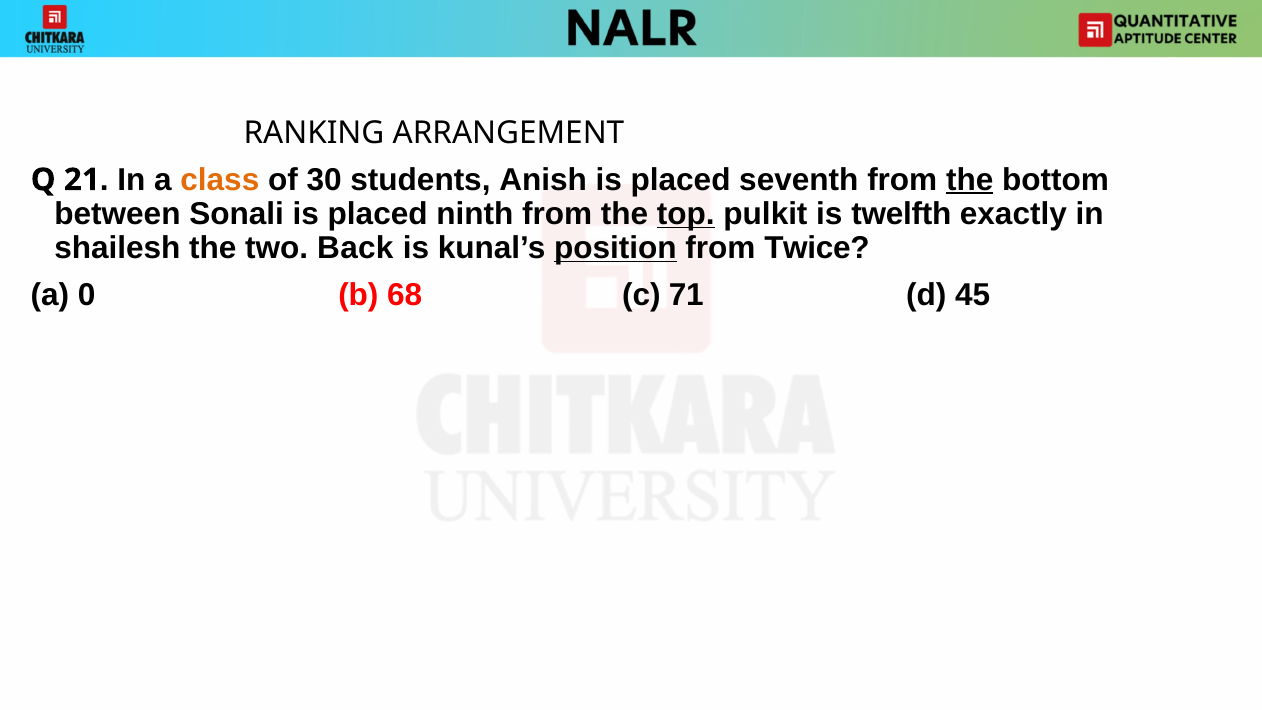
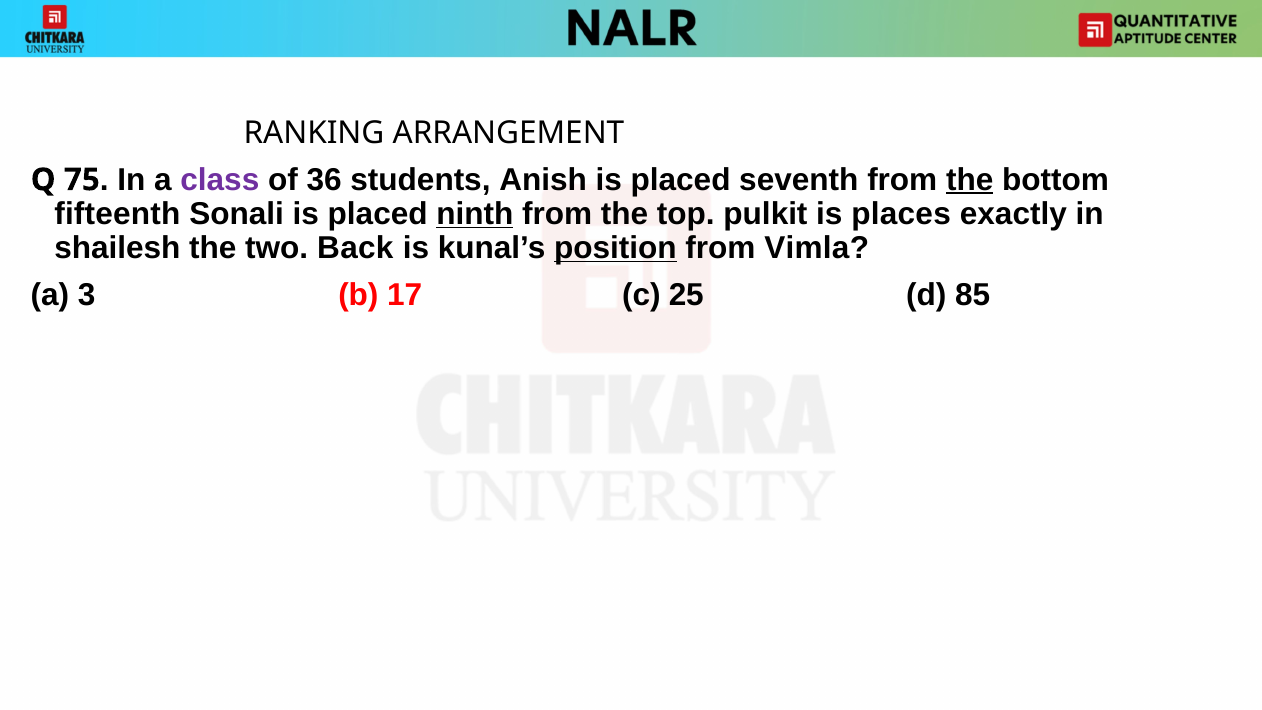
21: 21 -> 75
class colour: orange -> purple
30: 30 -> 36
between: between -> fifteenth
ninth underline: none -> present
top underline: present -> none
twelfth: twelfth -> places
Twice: Twice -> Vimla
0: 0 -> 3
68: 68 -> 17
71: 71 -> 25
45: 45 -> 85
